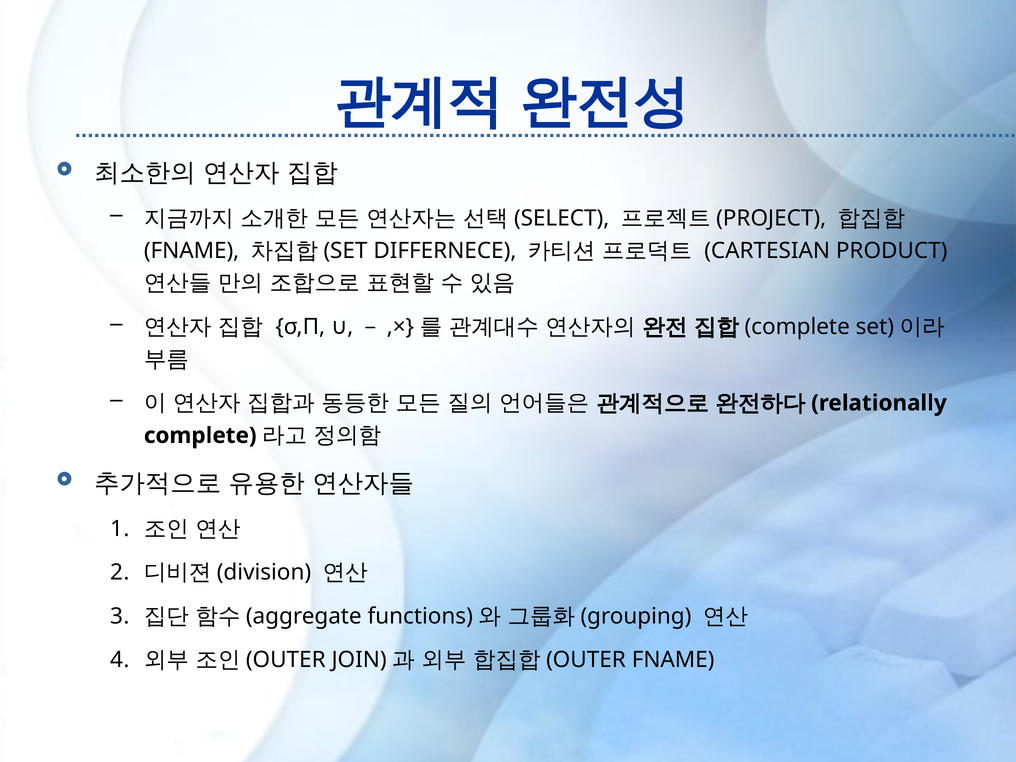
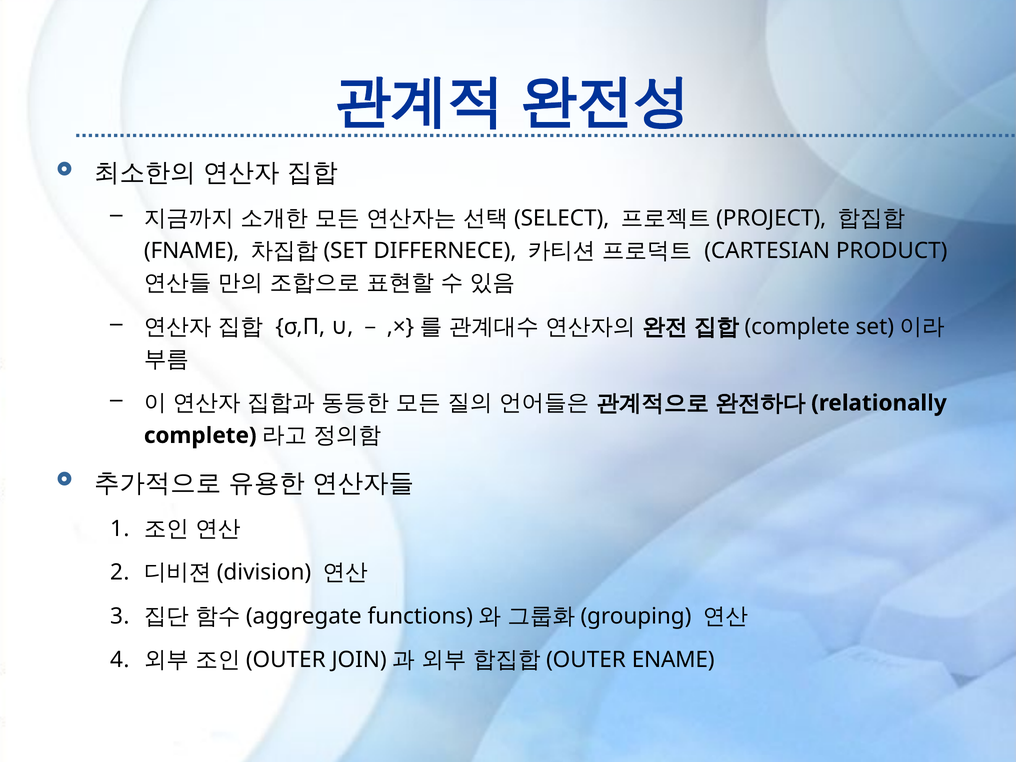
FNAME at (673, 660): FNAME -> ENAME
